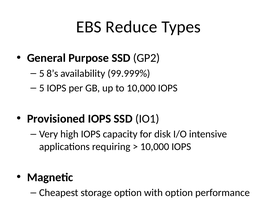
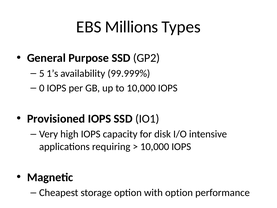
Reduce: Reduce -> Millions
8’s: 8’s -> 1’s
5 at (42, 88): 5 -> 0
